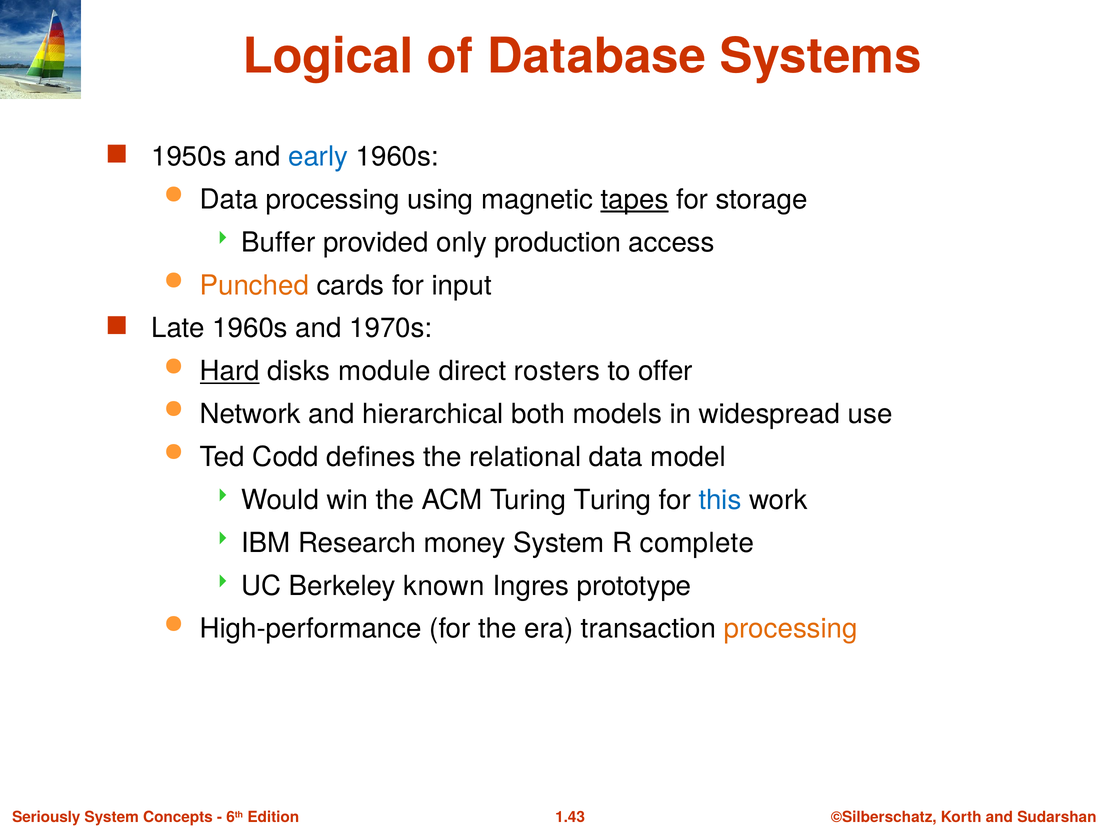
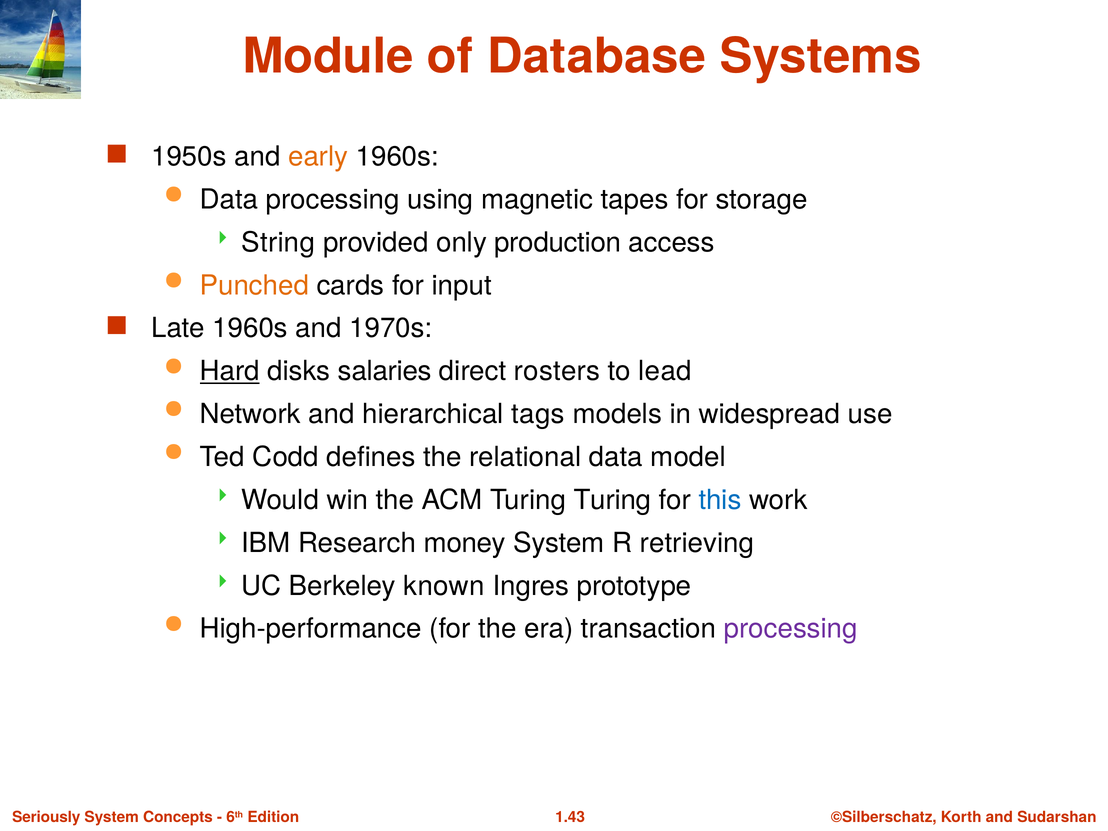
Logical: Logical -> Module
early colour: blue -> orange
tapes underline: present -> none
Buffer: Buffer -> String
module: module -> salaries
offer: offer -> lead
both: both -> tags
complete: complete -> retrieving
processing at (791, 629) colour: orange -> purple
